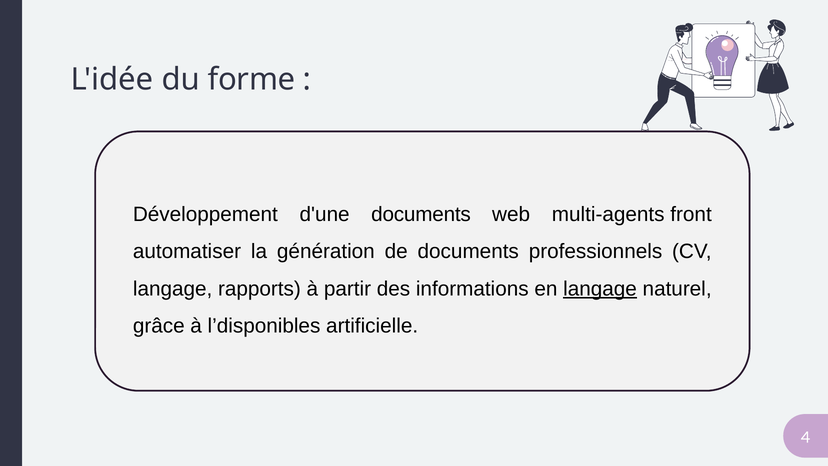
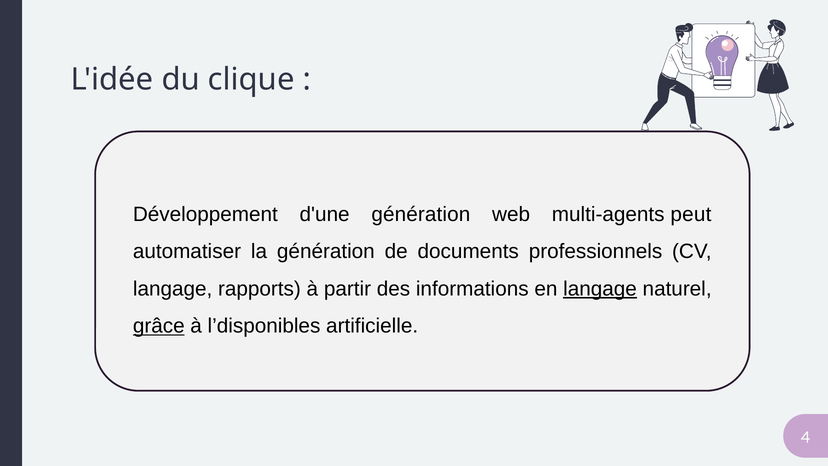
forme: forme -> clique
d'une documents: documents -> génération
front: front -> peut
grâce underline: none -> present
